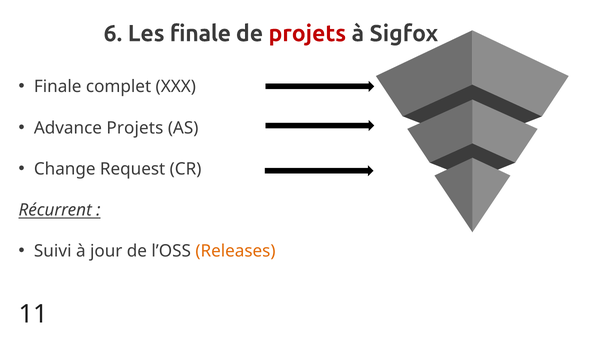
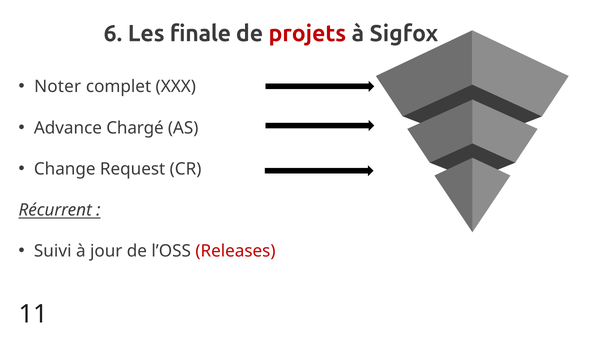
Finale at (58, 87): Finale -> Noter
Advance Projets: Projets -> Chargé
Releases colour: orange -> red
